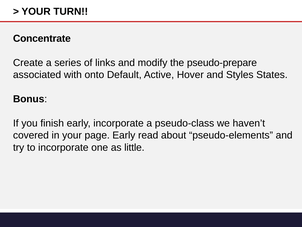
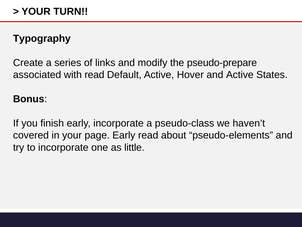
Concentrate: Concentrate -> Typography
with onto: onto -> read
and Styles: Styles -> Active
